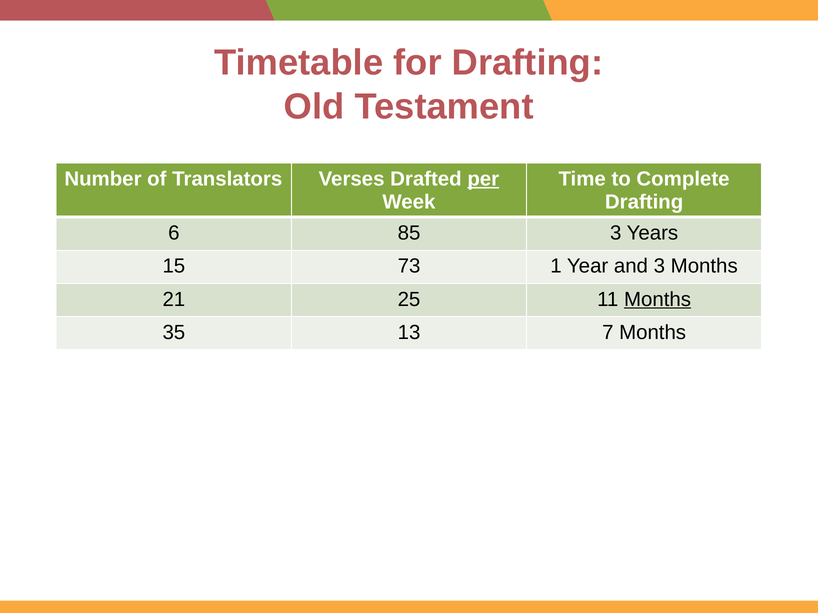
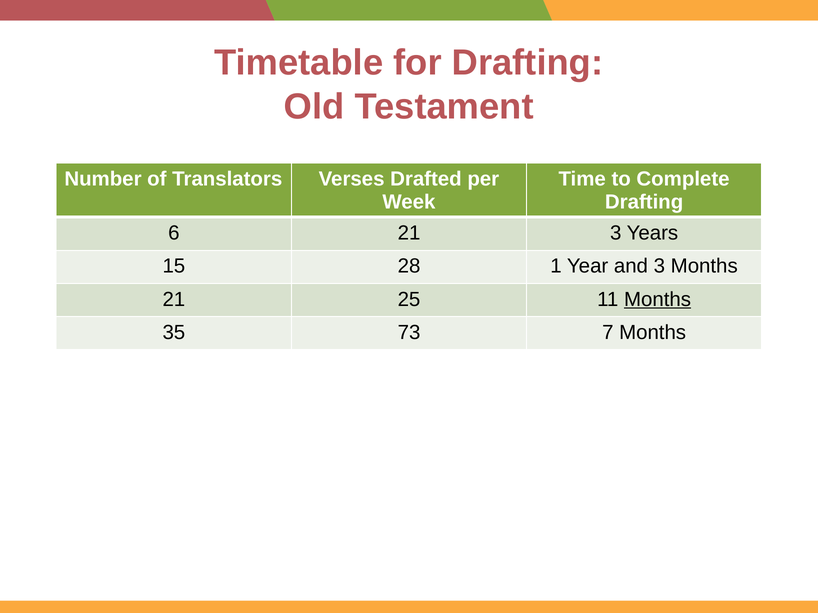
per underline: present -> none
6 85: 85 -> 21
73: 73 -> 28
13: 13 -> 73
